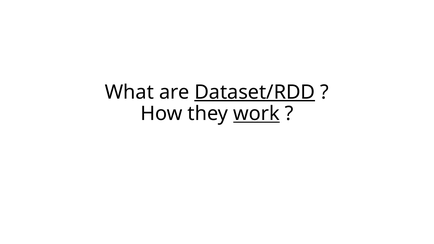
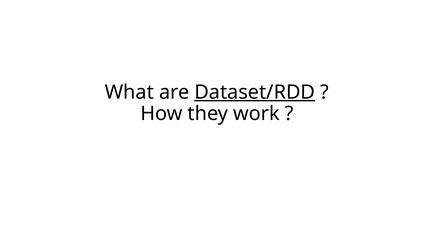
work underline: present -> none
